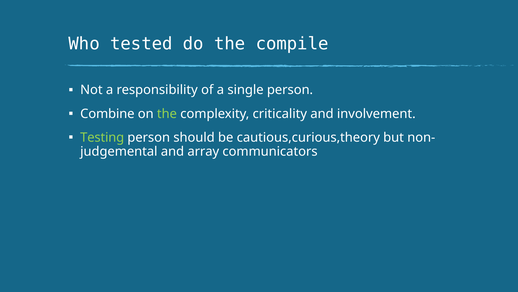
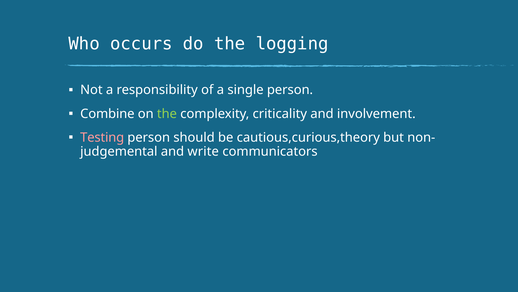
tested: tested -> occurs
compile: compile -> logging
Testing colour: light green -> pink
array: array -> write
